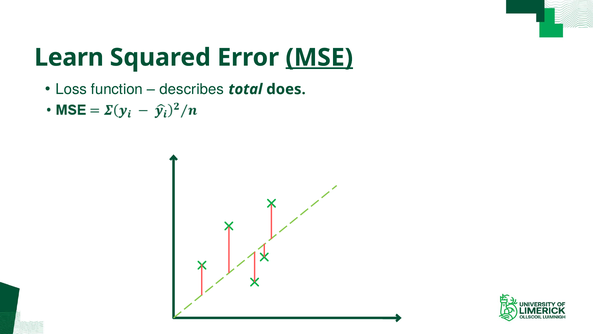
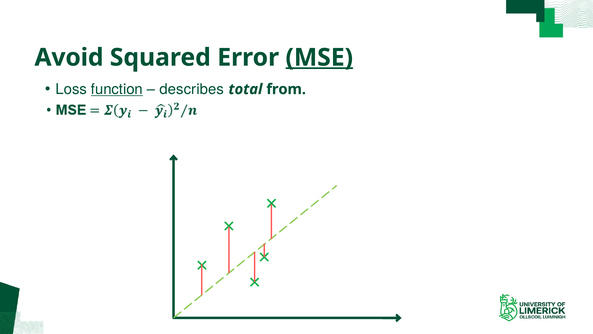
Learn: Learn -> Avoid
function underline: none -> present
does: does -> from
